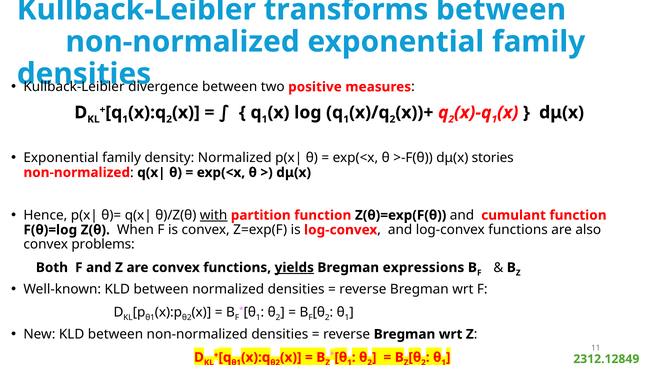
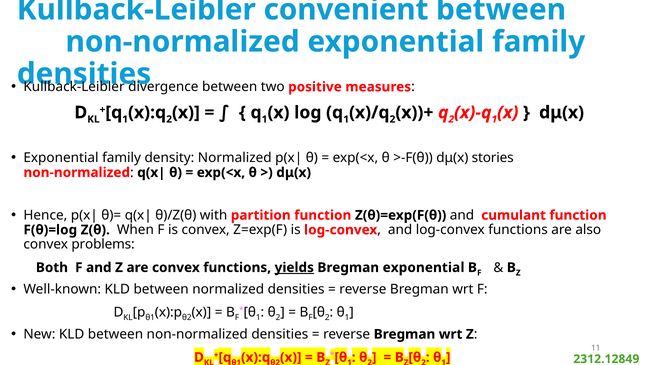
transforms: transforms -> convenient
with underline: present -> none
Bregman expressions: expressions -> exponential
